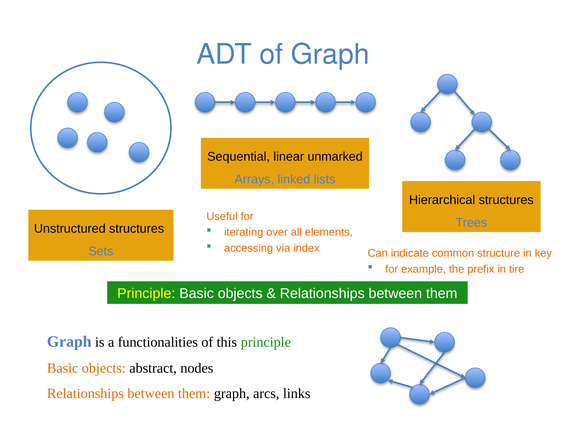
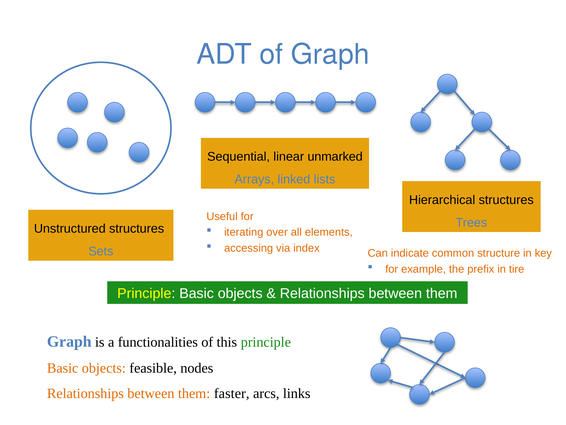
abstract: abstract -> feasible
graph at (232, 393): graph -> faster
